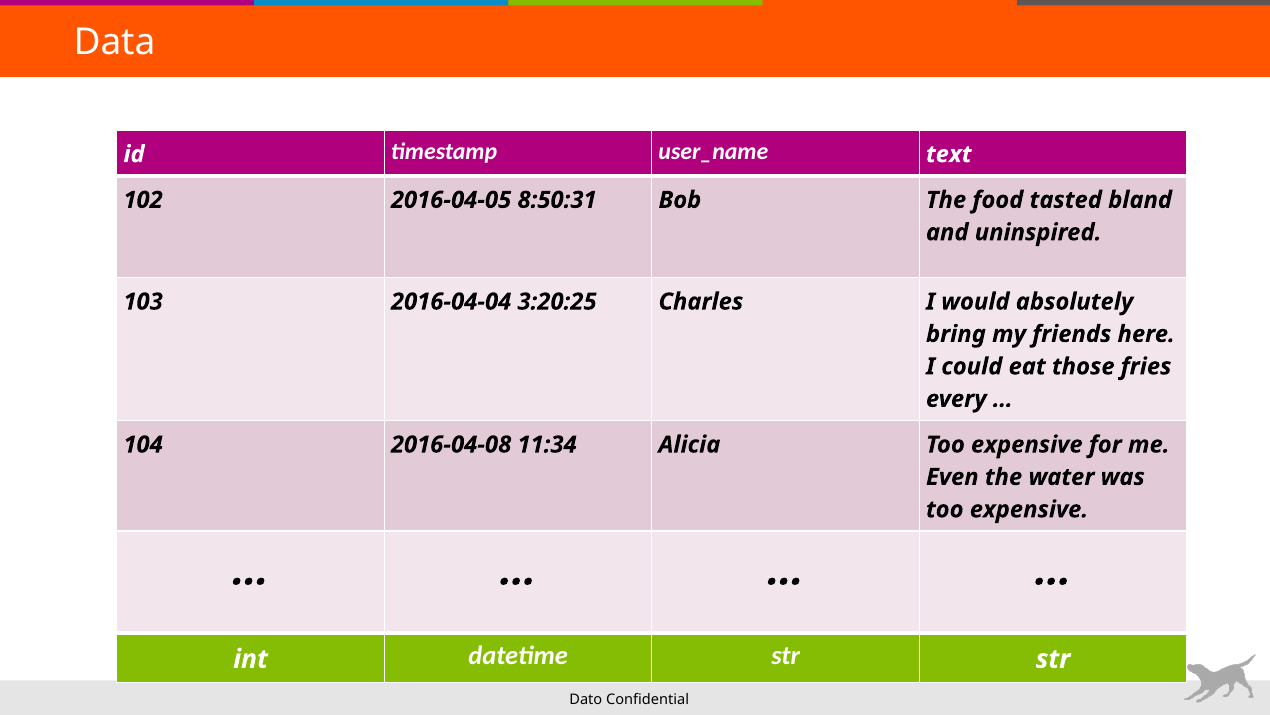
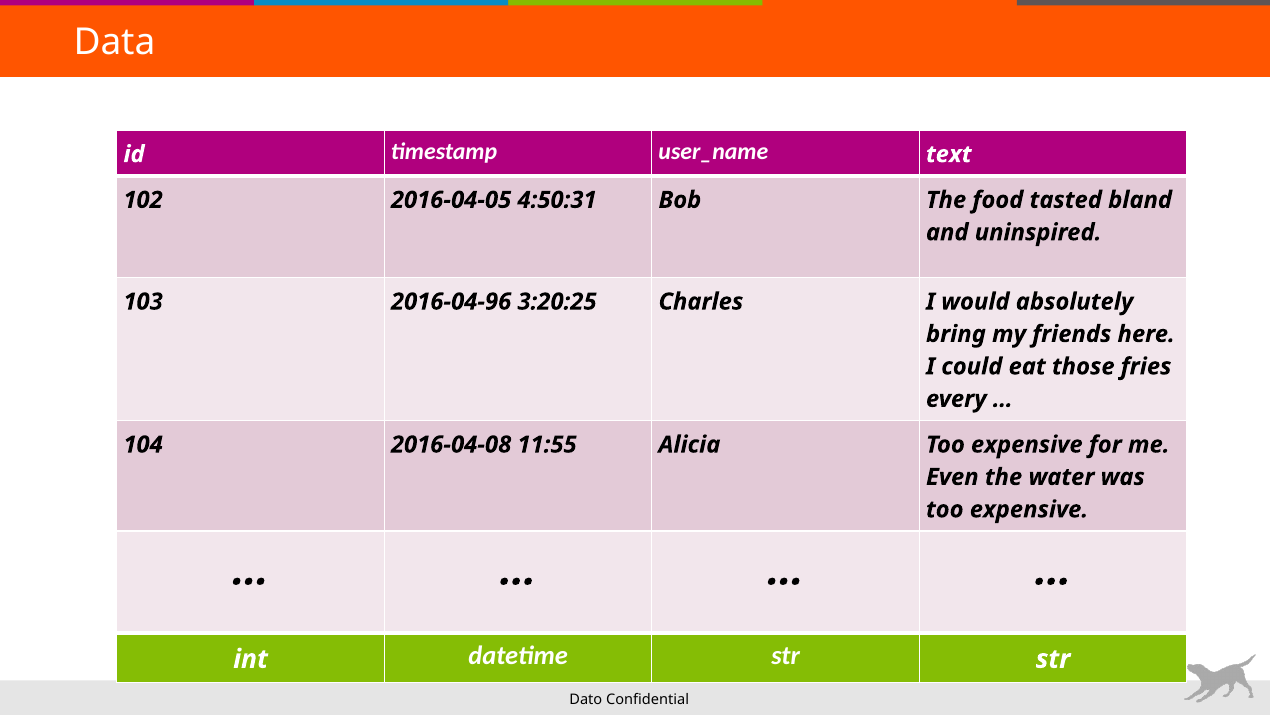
8:50:31: 8:50:31 -> 4:50:31
2016-04-04: 2016-04-04 -> 2016-04-96
11:34: 11:34 -> 11:55
